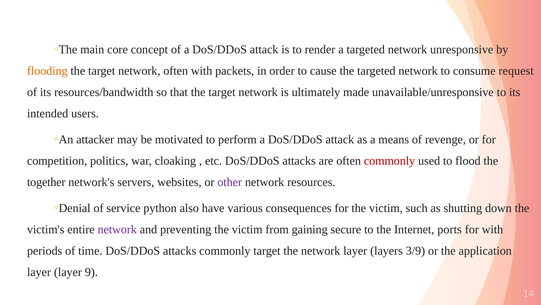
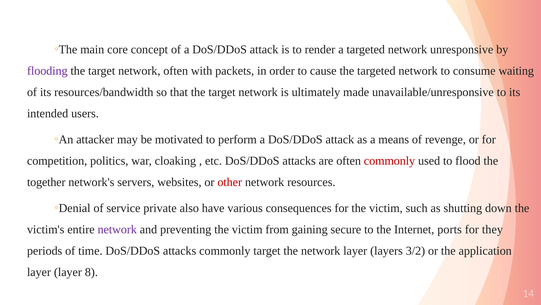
flooding colour: orange -> purple
request: request -> waiting
other colour: purple -> red
python: python -> private
for with: with -> they
3/9: 3/9 -> 3/2
9: 9 -> 8
